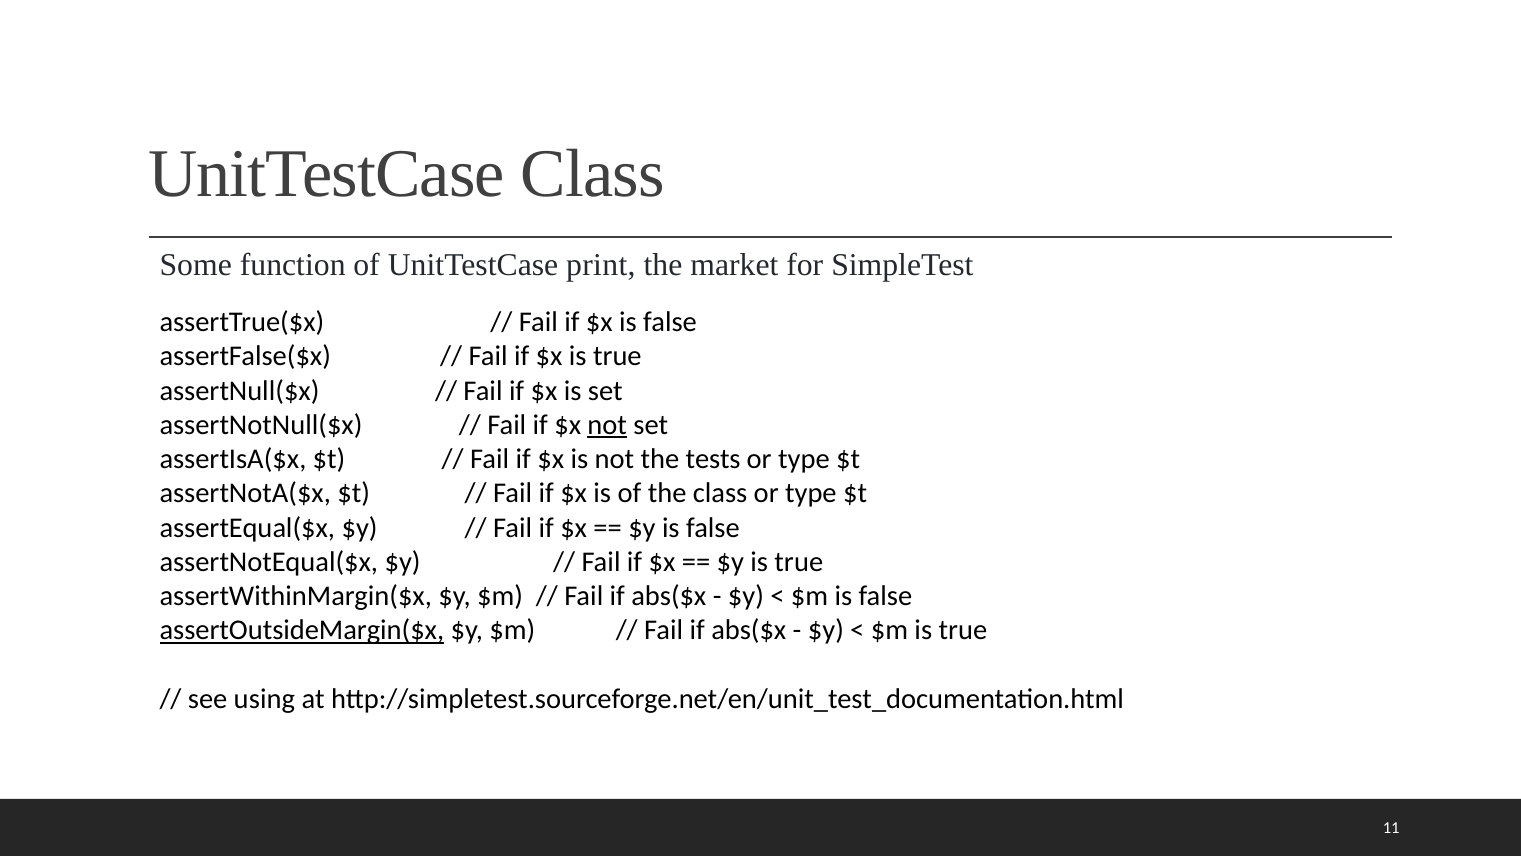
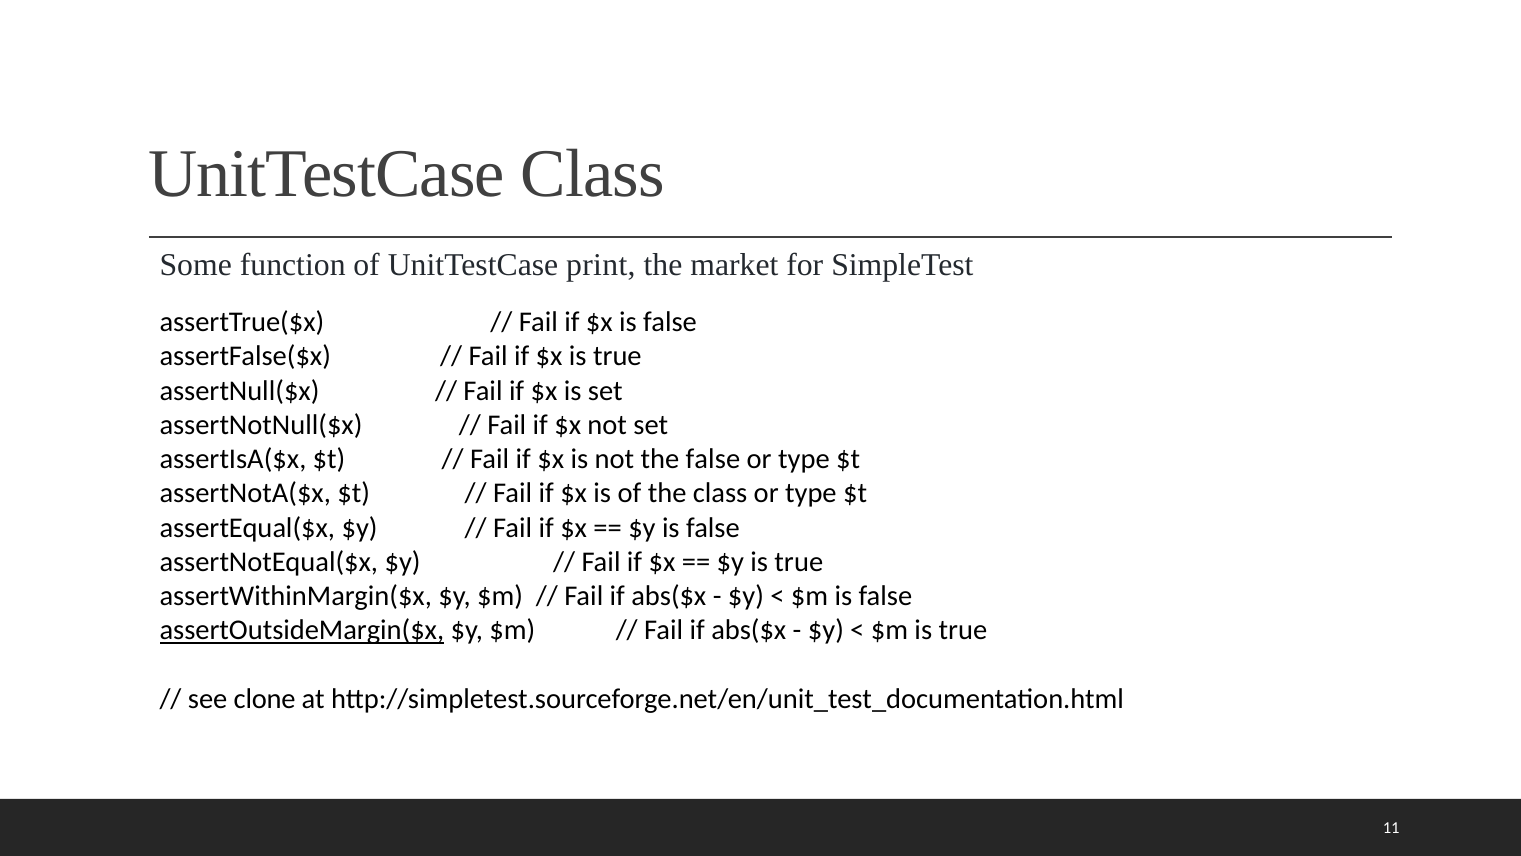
not at (607, 425) underline: present -> none
the tests: tests -> false
using: using -> clone
